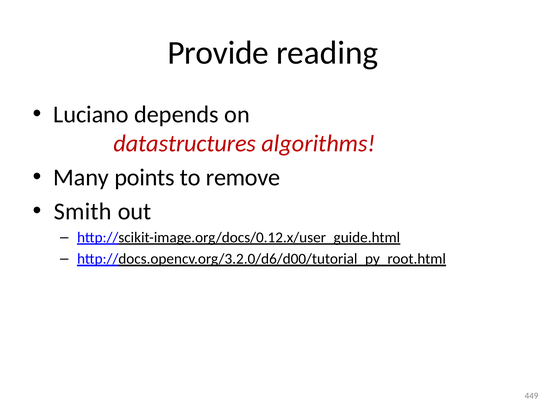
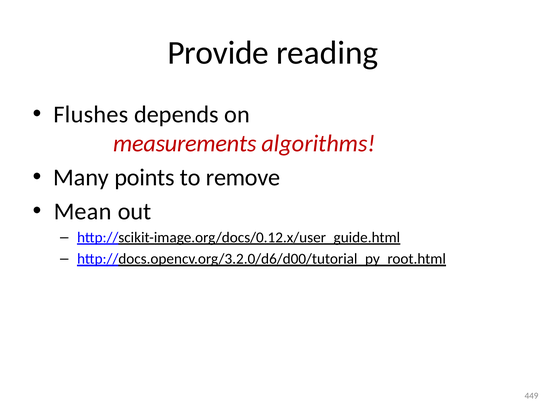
Luciano: Luciano -> Flushes
datastructures: datastructures -> measurements
Smith: Smith -> Mean
